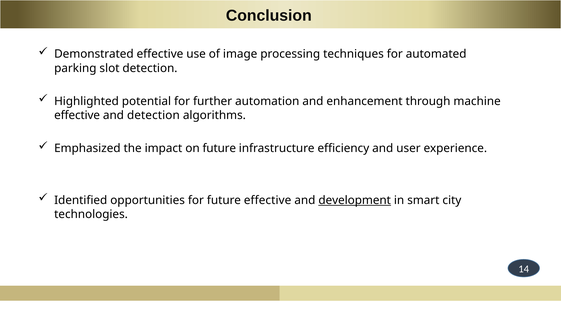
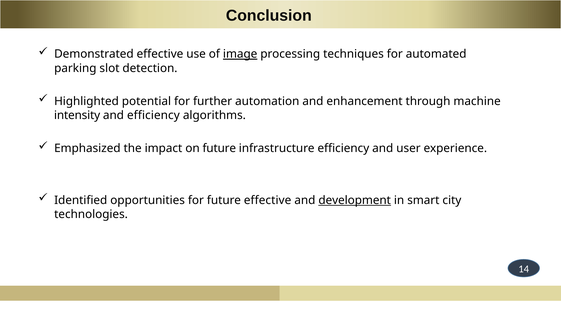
image underline: none -> present
effective at (77, 115): effective -> intensity
and detection: detection -> efficiency
